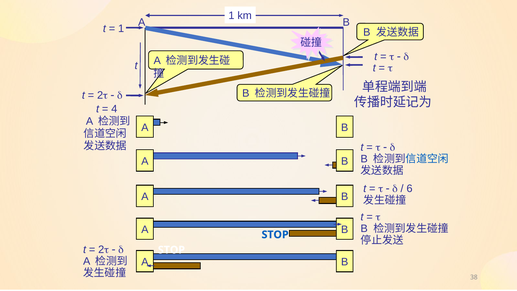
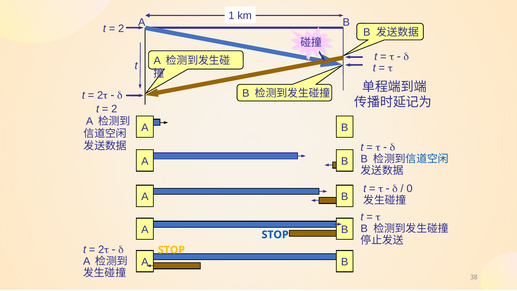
1 at (121, 29): 1 -> 2
4 at (114, 109): 4 -> 2
6: 6 -> 0
STOP at (171, 250) colour: white -> yellow
